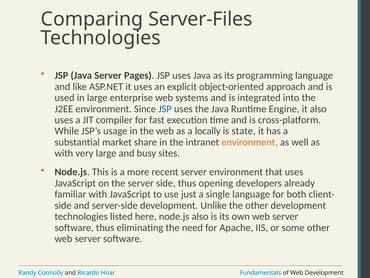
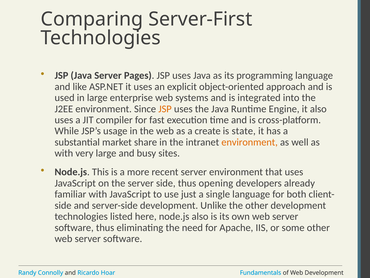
Server-Files: Server-Files -> Server-First
JSP at (165, 109) colour: blue -> orange
locally: locally -> create
